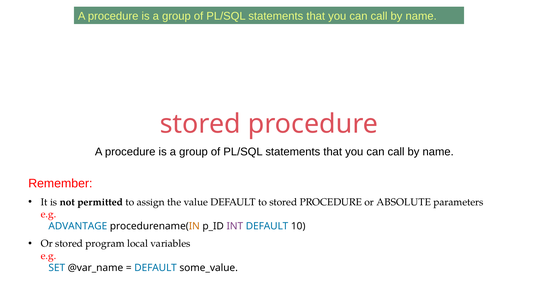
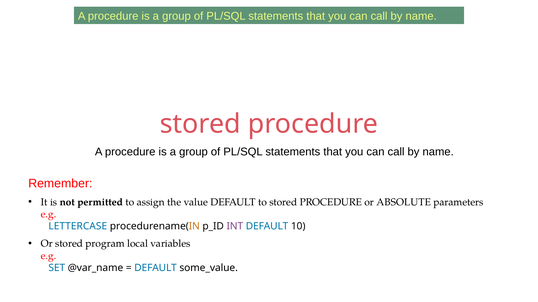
ADVANTAGE: ADVANTAGE -> LETTERCASE
